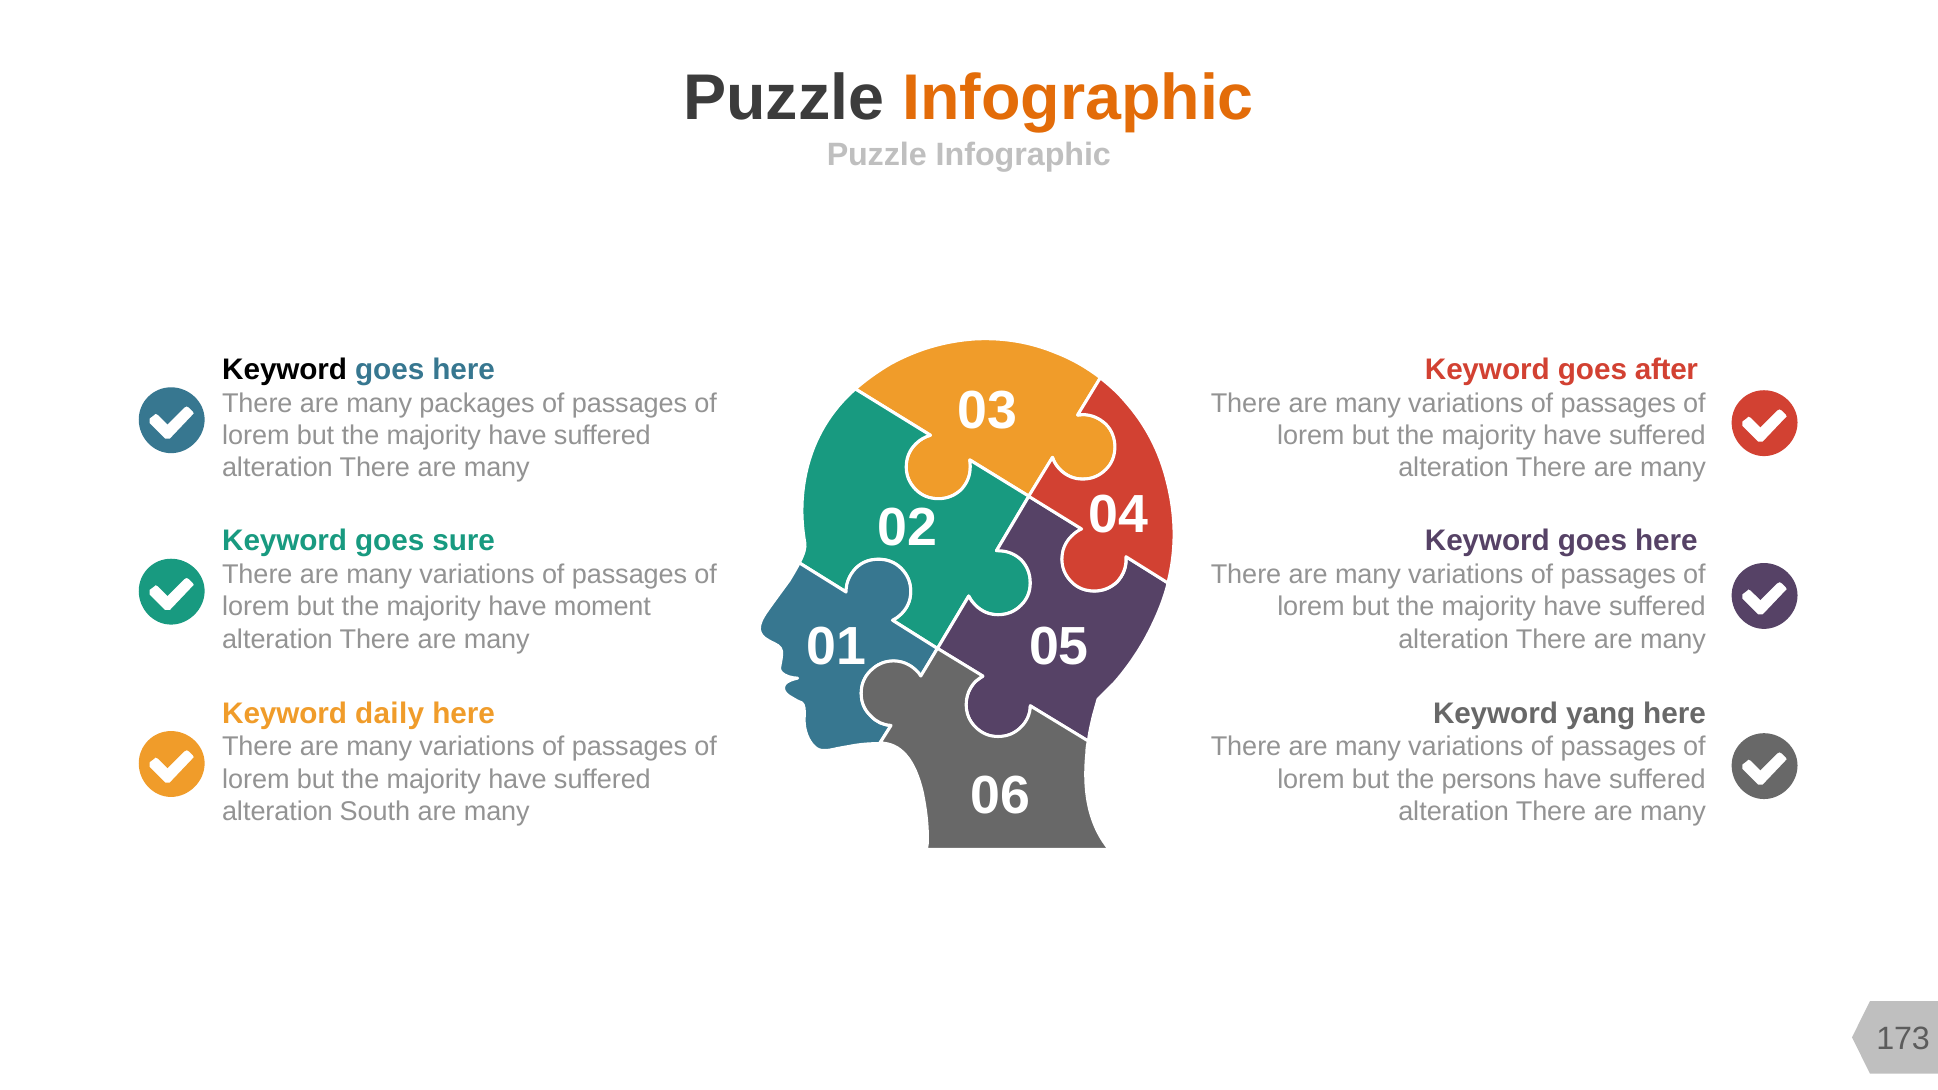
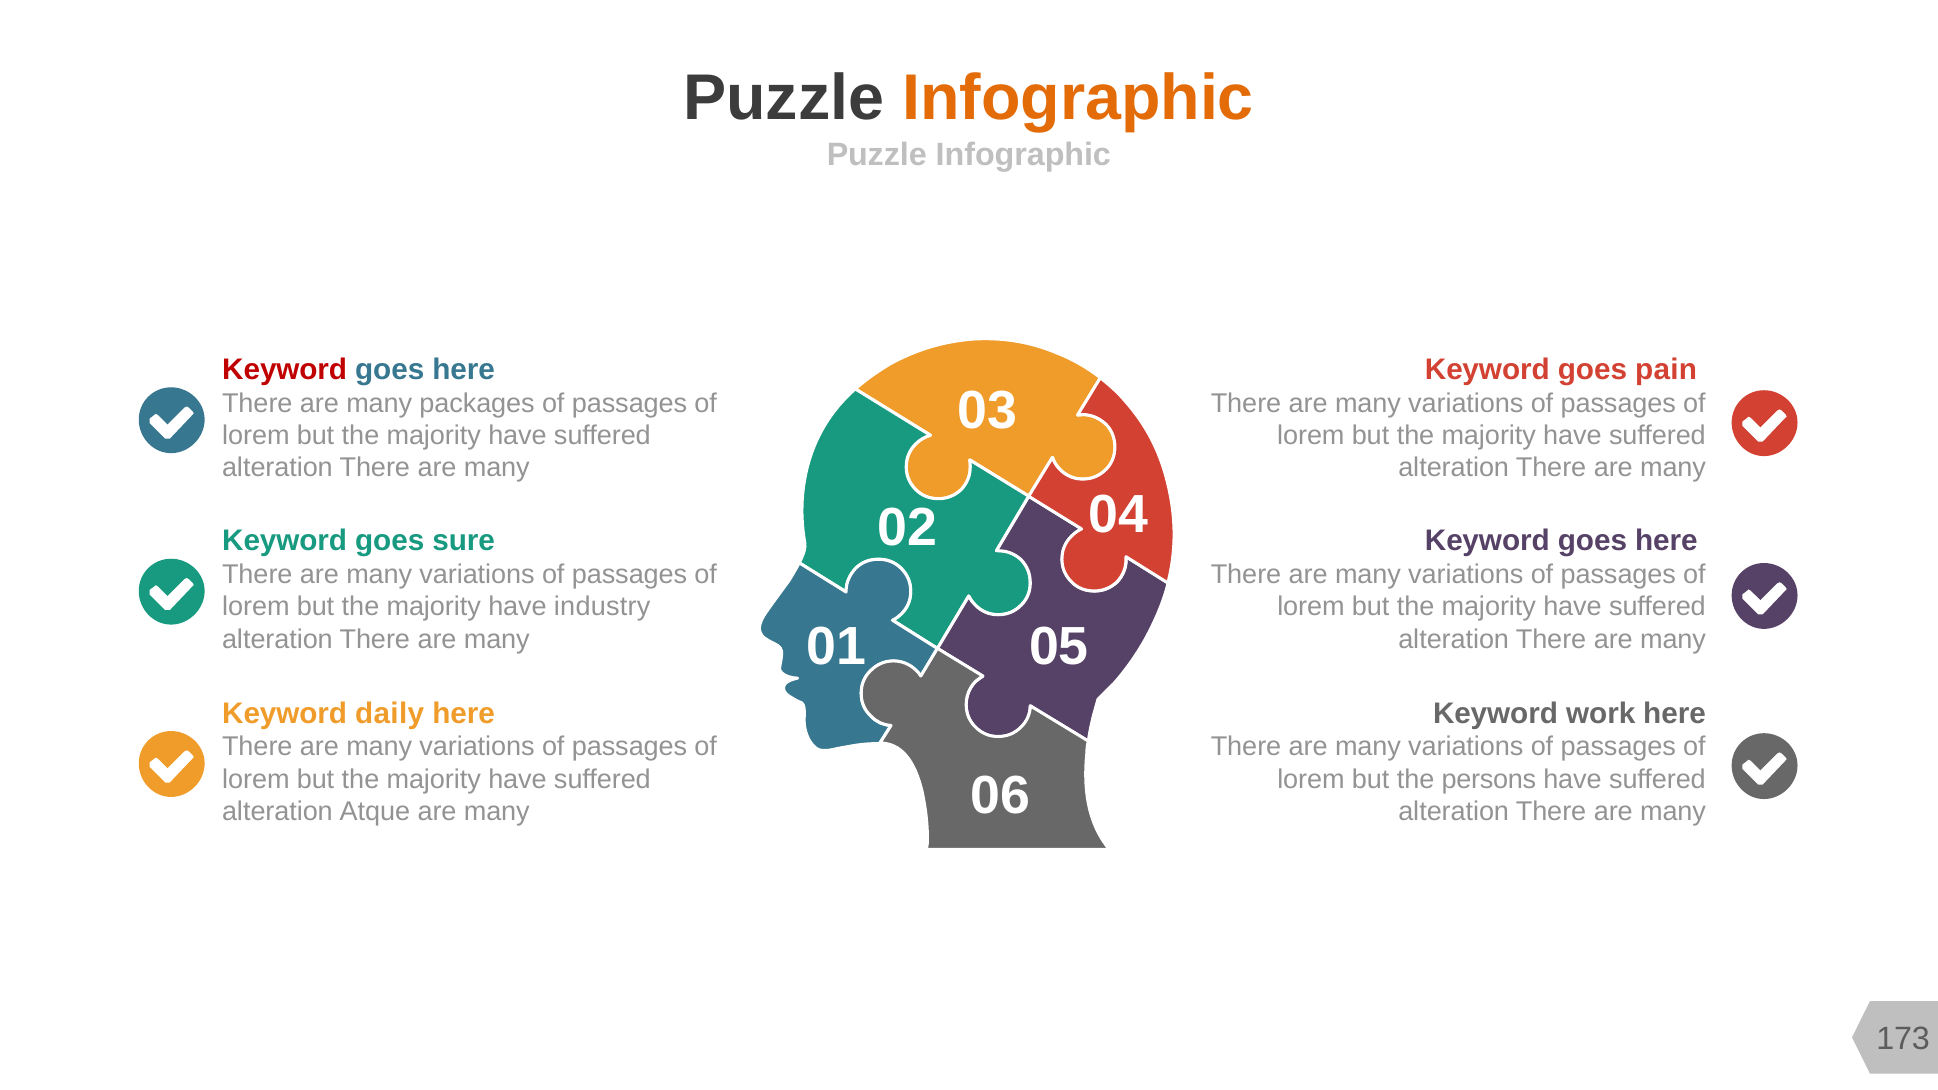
Keyword at (285, 370) colour: black -> red
after: after -> pain
moment: moment -> industry
yang: yang -> work
South: South -> Atque
